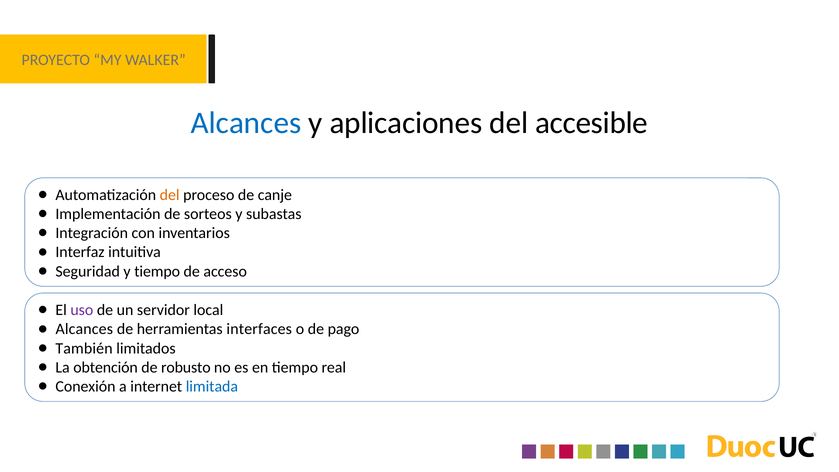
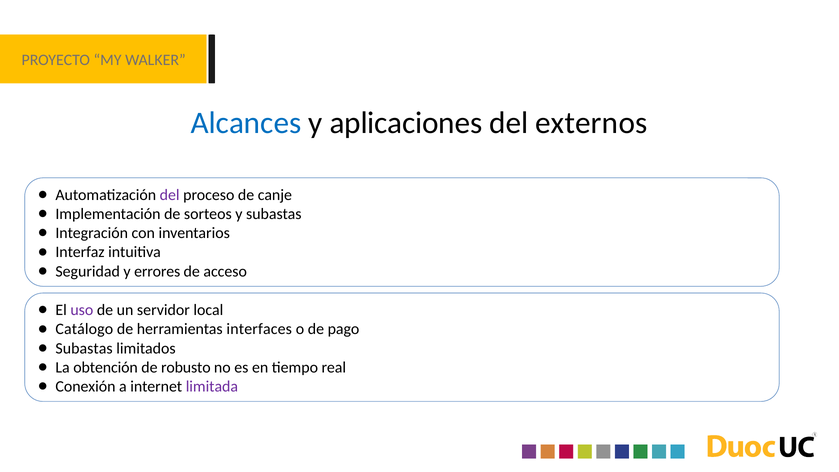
accesible: accesible -> externos
del at (170, 195) colour: orange -> purple
y tiempo: tiempo -> errores
Alcances at (84, 329): Alcances -> Catálogo
También at (84, 348): También -> Subastas
limitada colour: blue -> purple
